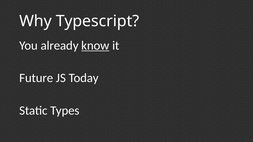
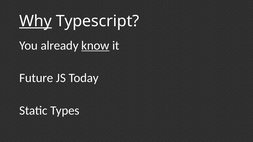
Why underline: none -> present
